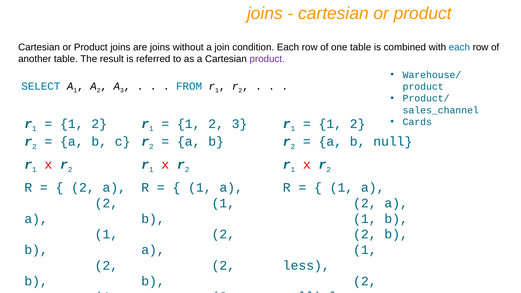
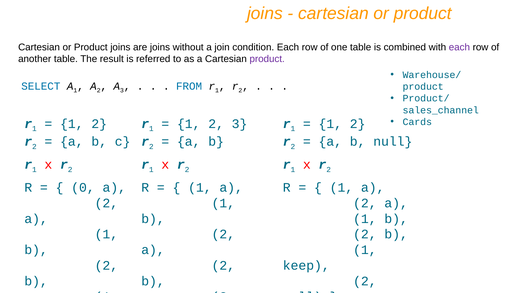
each at (459, 47) colour: blue -> purple
2 at (83, 187): 2 -> 0
less: less -> keep
